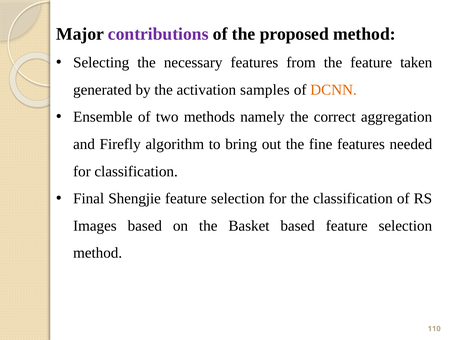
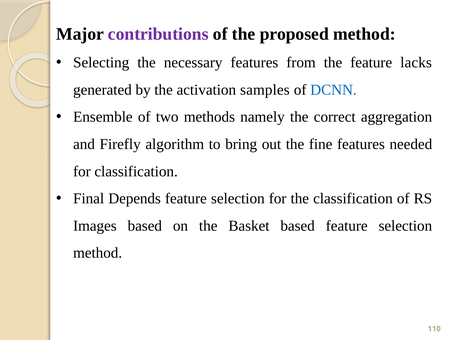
taken: taken -> lacks
DCNN colour: orange -> blue
Shengjie: Shengjie -> Depends
